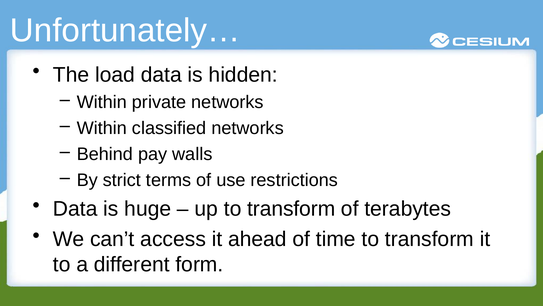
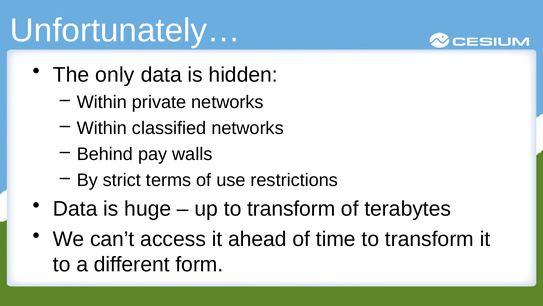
load: load -> only
